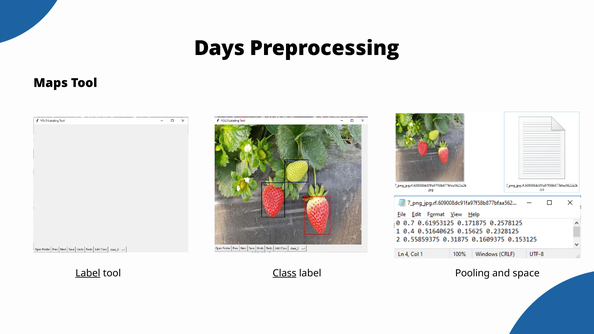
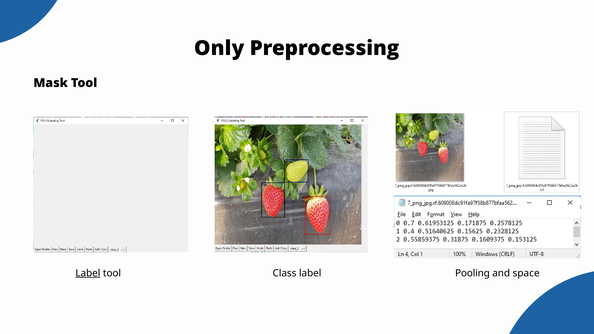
Days: Days -> Only
Maps: Maps -> Mask
Class underline: present -> none
